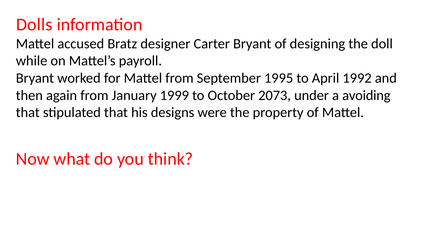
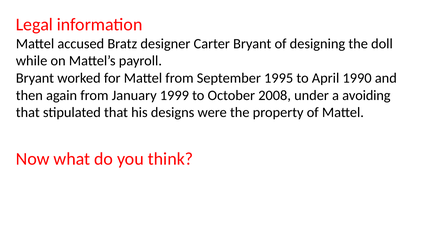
Dolls: Dolls -> Legal
1992: 1992 -> 1990
2073: 2073 -> 2008
